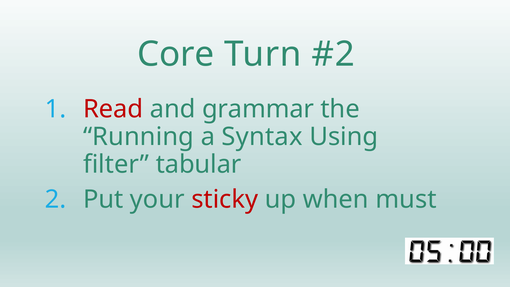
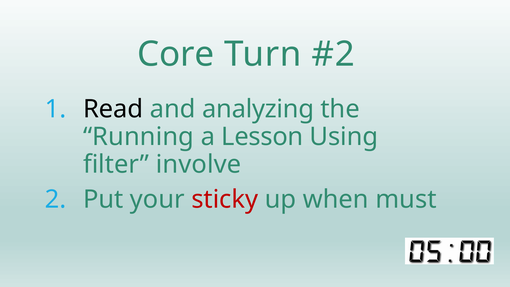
Read colour: red -> black
grammar: grammar -> analyzing
Syntax: Syntax -> Lesson
tabular: tabular -> involve
